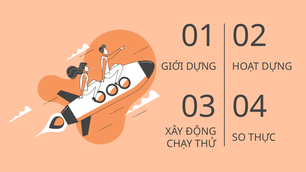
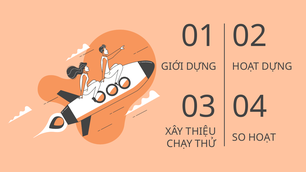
ĐỘNG: ĐỘNG -> THIỆU
SO THỰC: THỰC -> HOẠT
